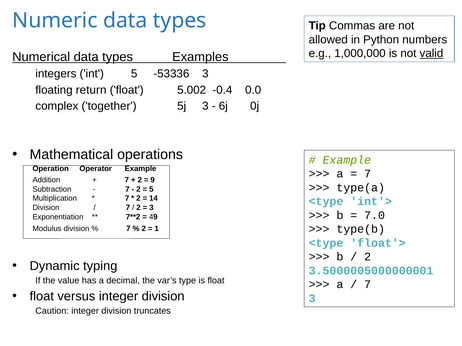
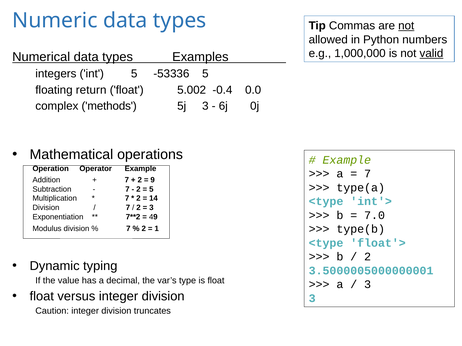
not at (406, 26) underline: none -> present
-53336 3: 3 -> 5
together: together -> methods
7 at (368, 285): 7 -> 3
